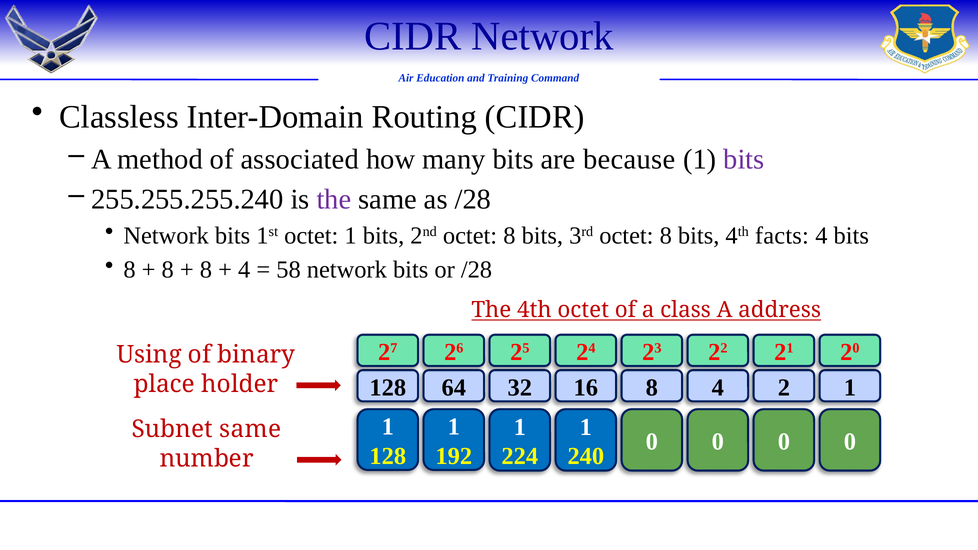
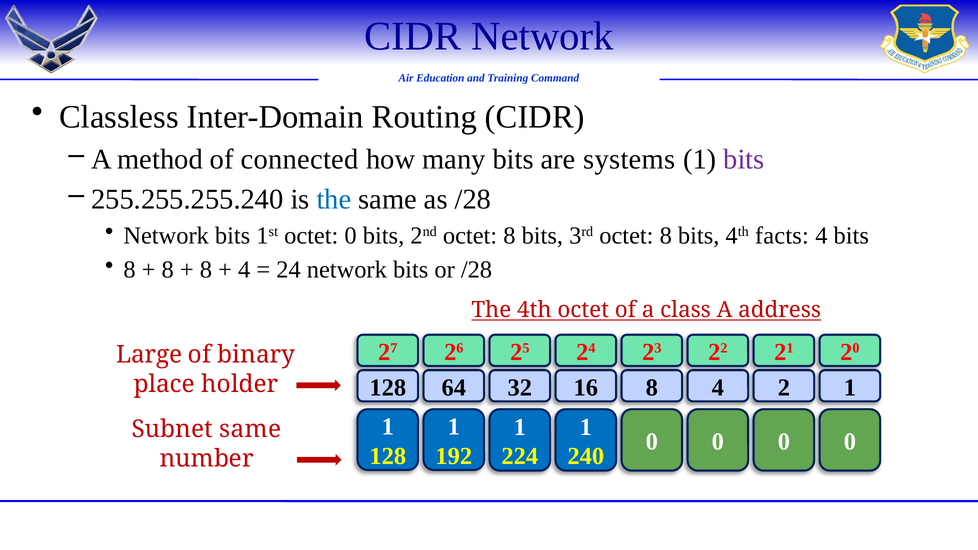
associated: associated -> connected
because: because -> systems
the at (334, 199) colour: purple -> blue
octet 1: 1 -> 0
58 at (289, 270): 58 -> 24
Using: Using -> Large
